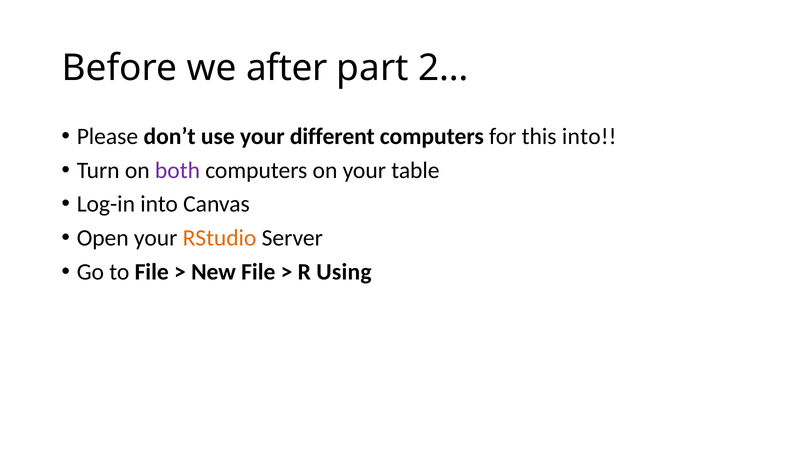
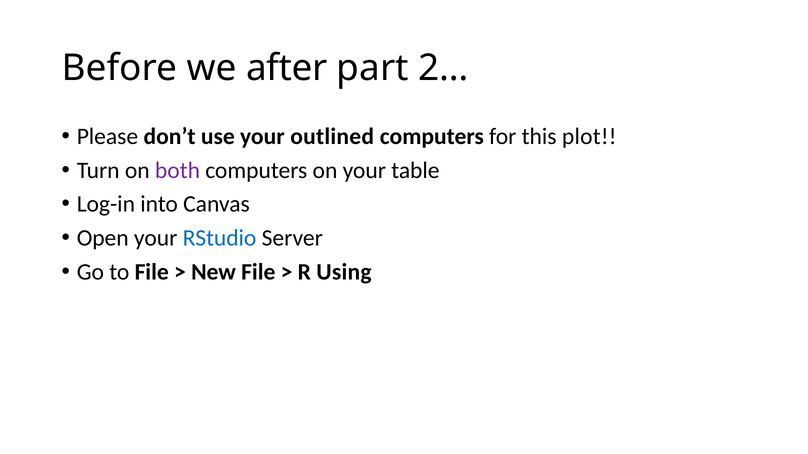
different: different -> outlined
this into: into -> plot
RStudio colour: orange -> blue
